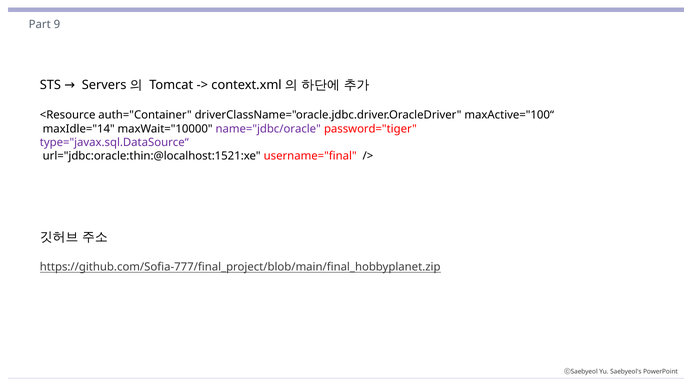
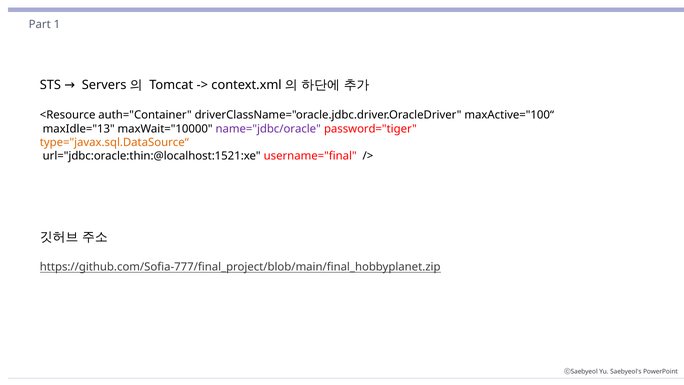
9: 9 -> 1
maxIdle="14: maxIdle="14 -> maxIdle="13
type="javax.sql.DataSource“ colour: purple -> orange
